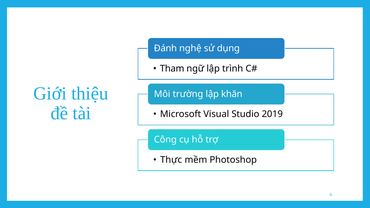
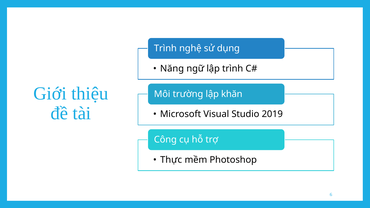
Đánh at (165, 48): Đánh -> Trình
Tham: Tham -> Năng
